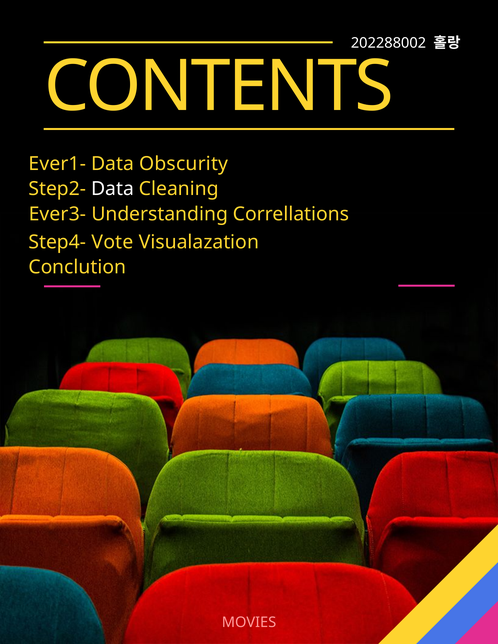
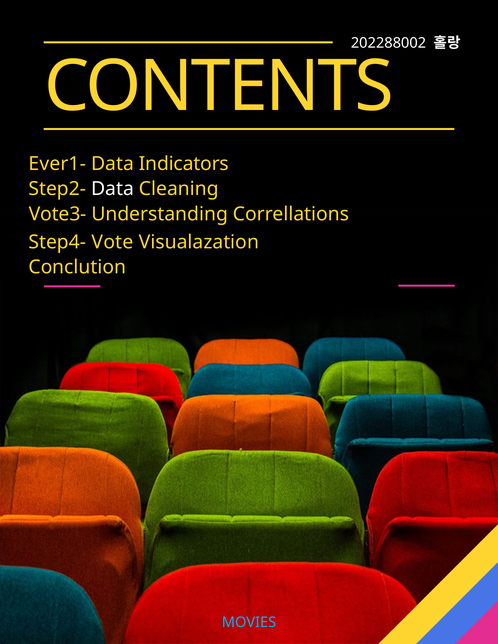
Obscurity: Obscurity -> Indicators
Ever3-: Ever3- -> Vote3-
MOVIES colour: pink -> light blue
